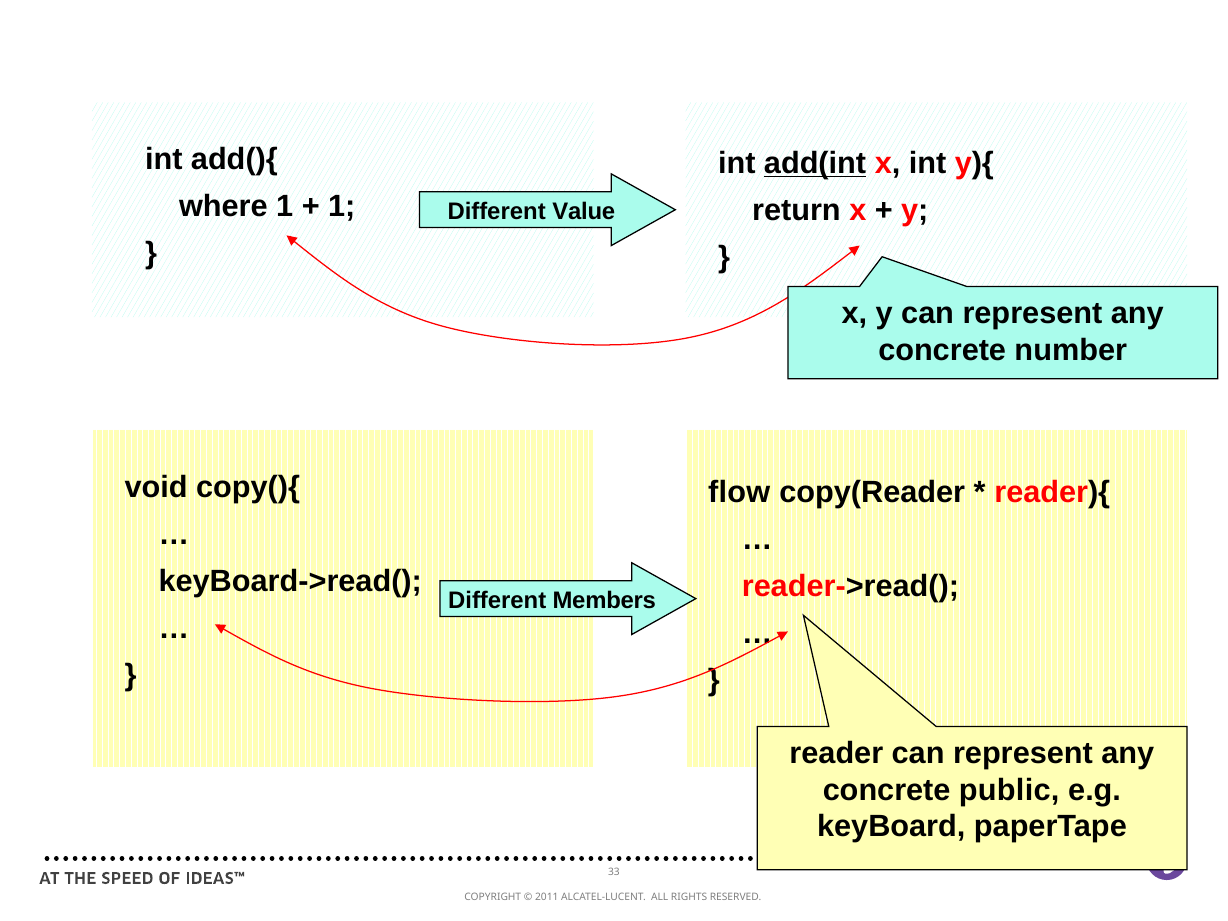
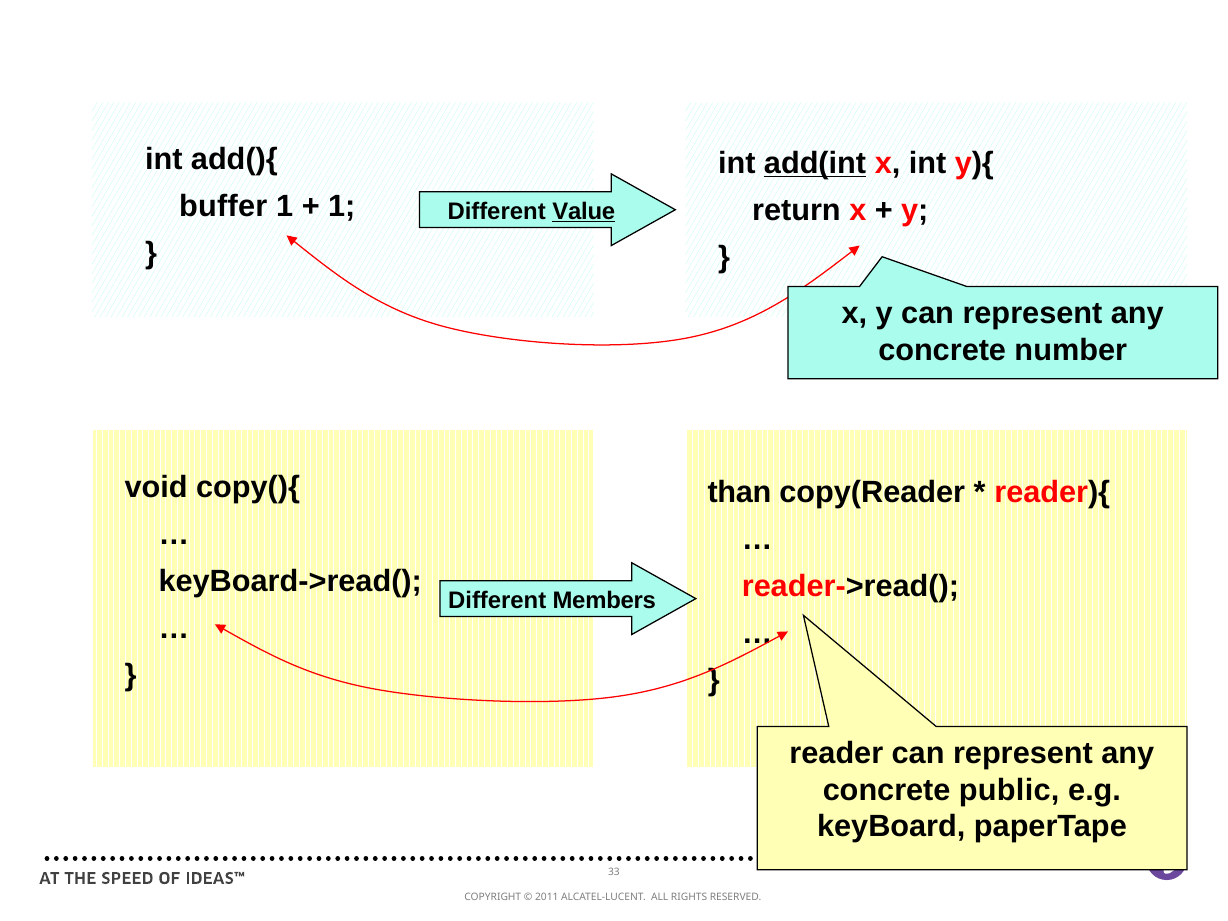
where: where -> buffer
Value underline: none -> present
flow: flow -> than
